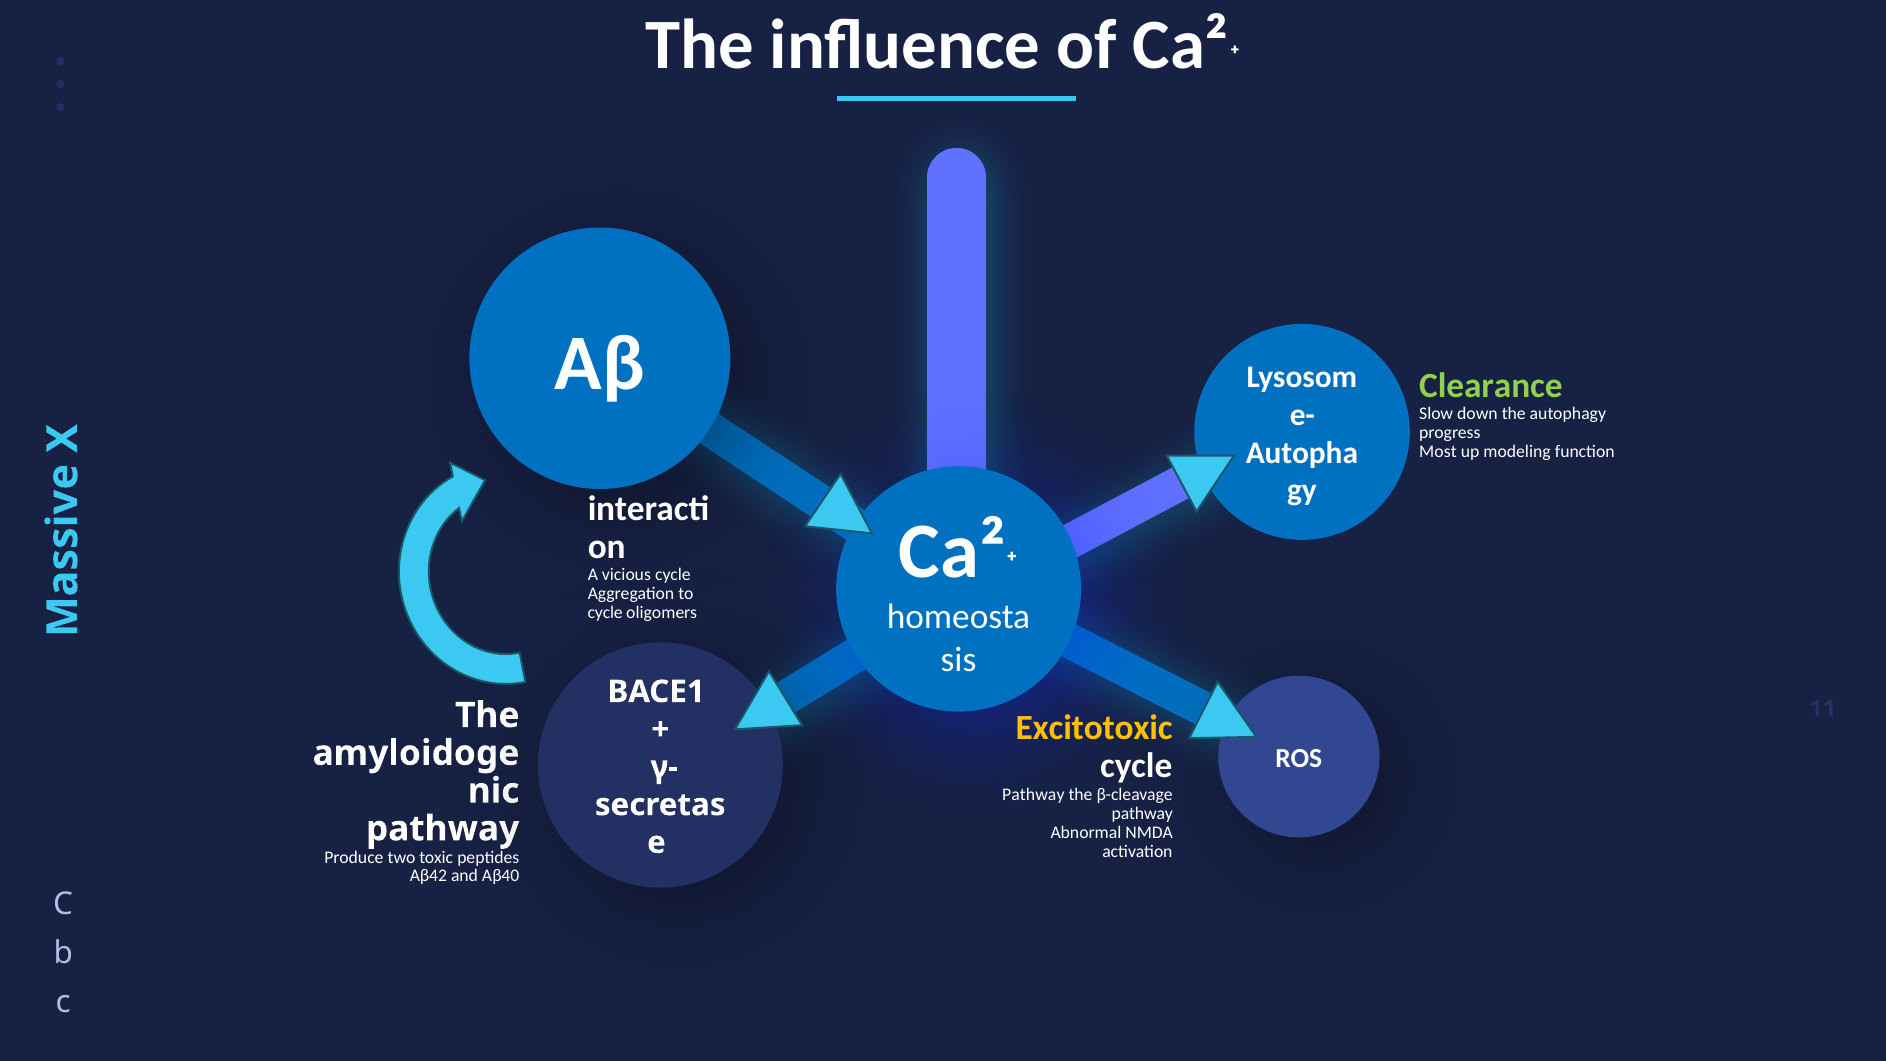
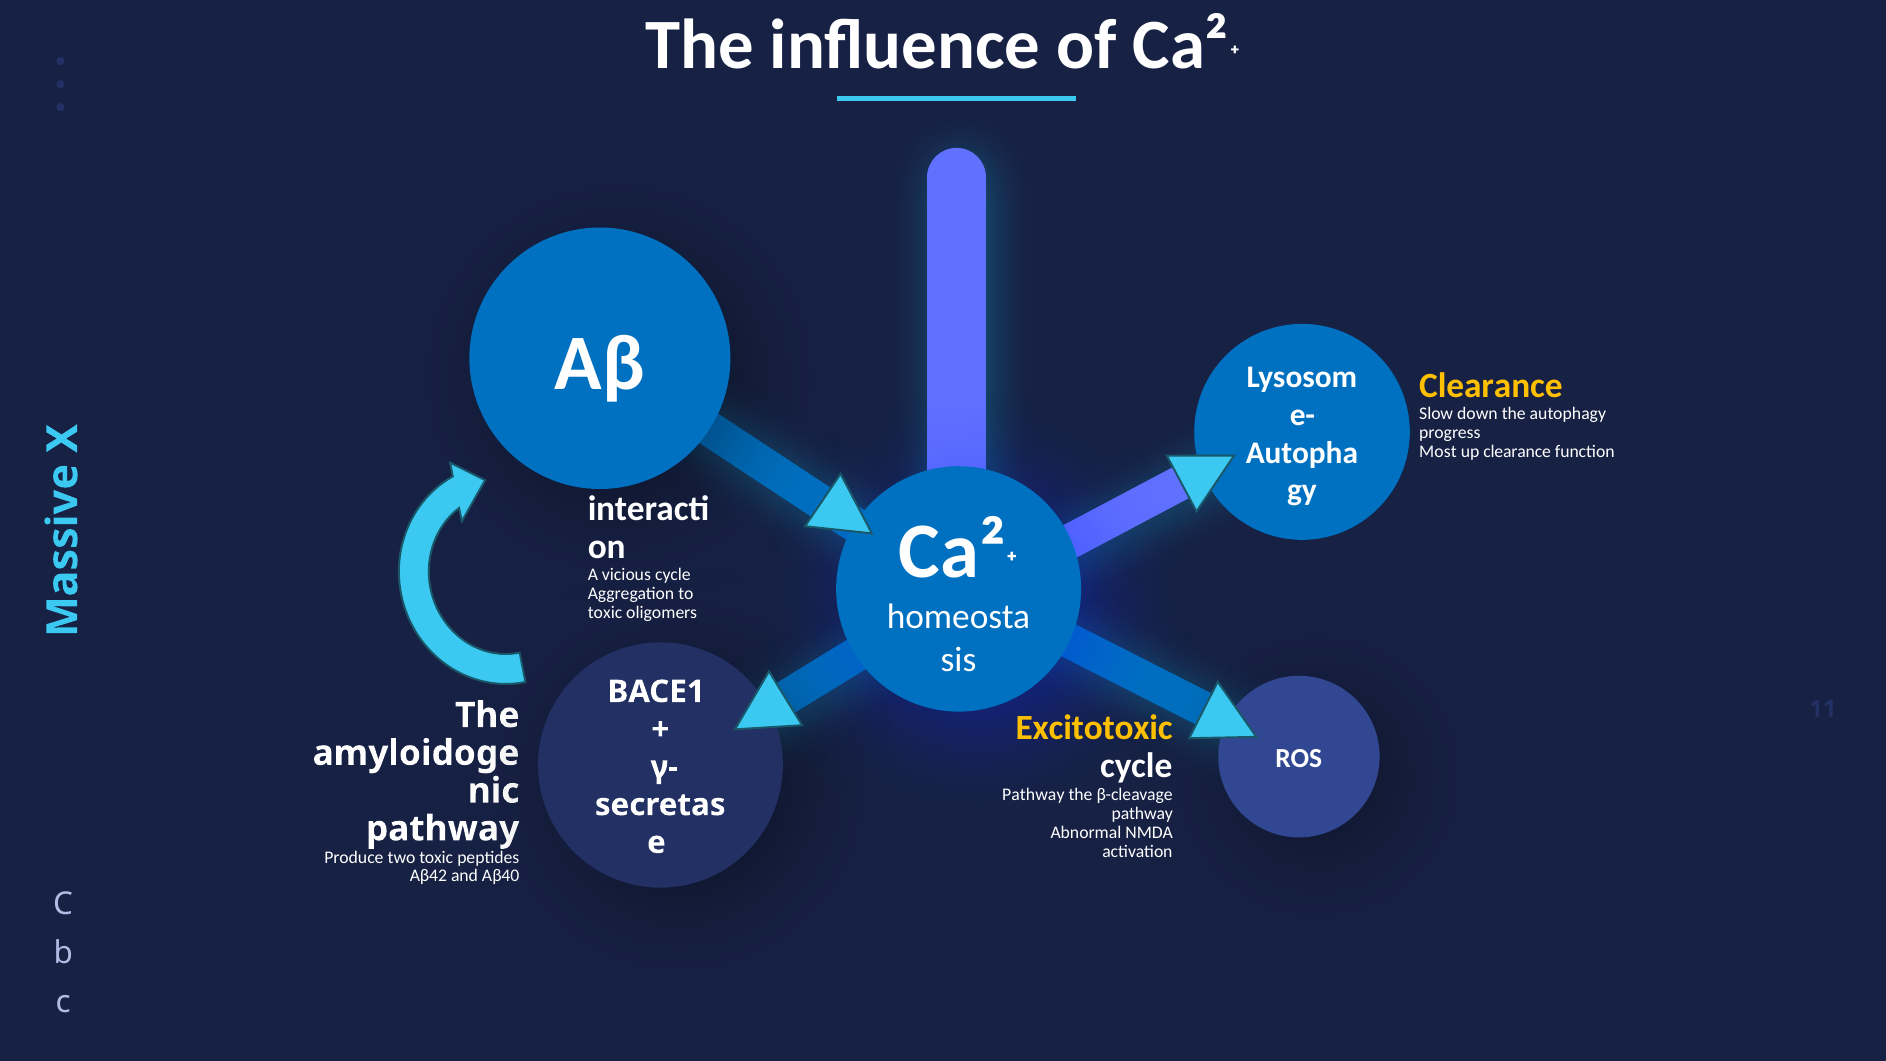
Clearance at (1491, 385) colour: light green -> yellow
up modeling: modeling -> clearance
cycle at (605, 613): cycle -> toxic
